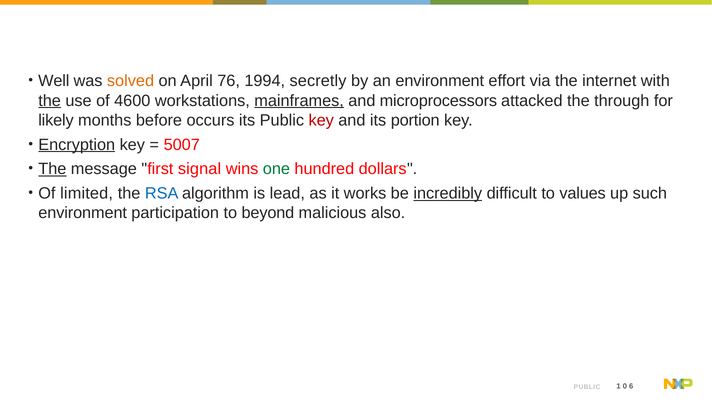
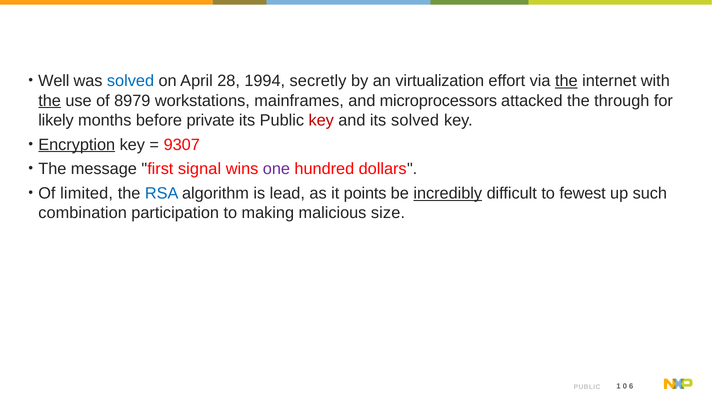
solved at (131, 81) colour: orange -> blue
76: 76 -> 28
an environment: environment -> virtualization
the at (566, 81) underline: none -> present
4600: 4600 -> 8979
mainframes underline: present -> none
occurs: occurs -> private
its portion: portion -> solved
5007: 5007 -> 9307
The at (52, 169) underline: present -> none
one colour: green -> purple
works: works -> points
values: values -> fewest
environment at (83, 213): environment -> combination
beyond: beyond -> making
also: also -> size
